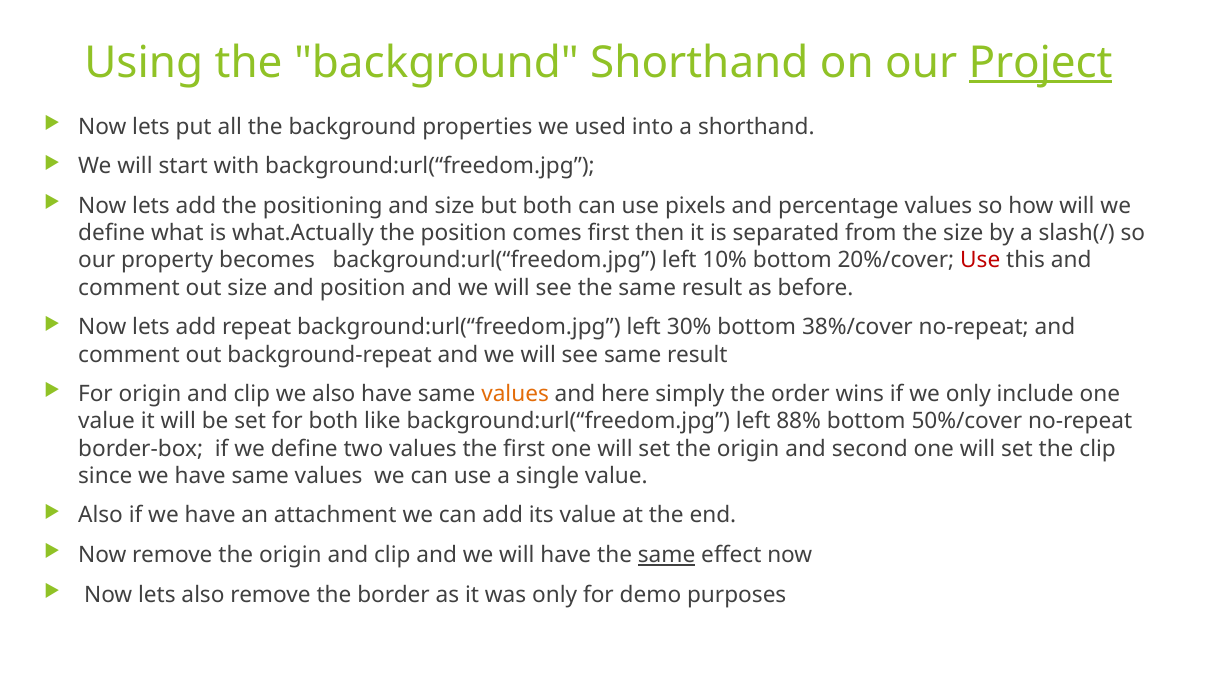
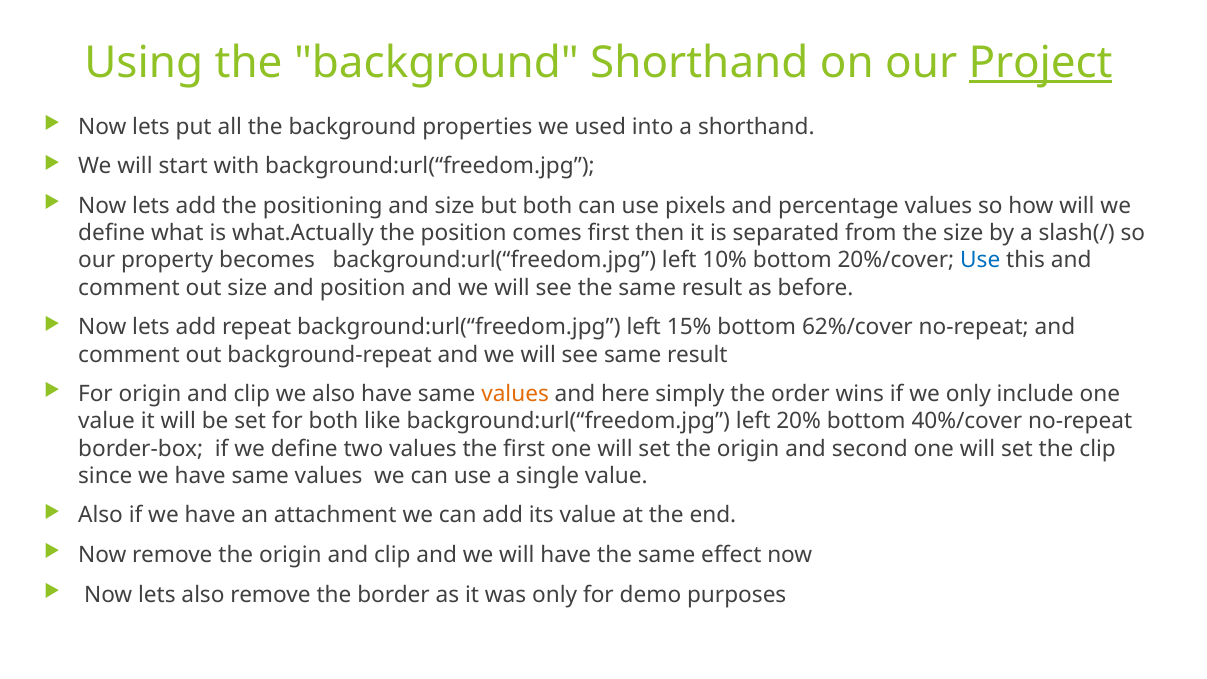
Use at (980, 260) colour: red -> blue
30%: 30% -> 15%
38%/cover: 38%/cover -> 62%/cover
88%: 88% -> 20%
50%/cover: 50%/cover -> 40%/cover
same at (667, 555) underline: present -> none
